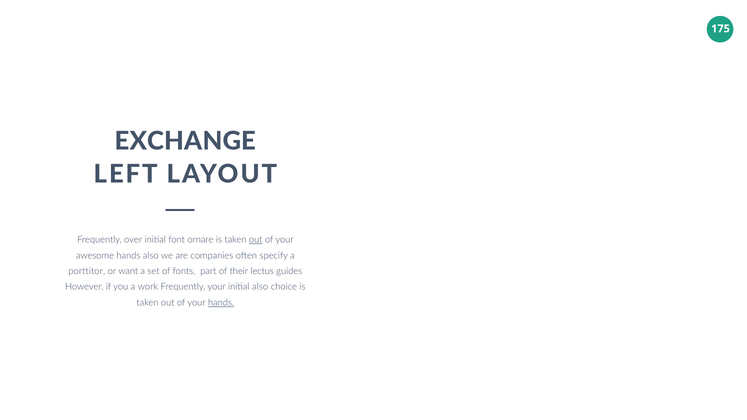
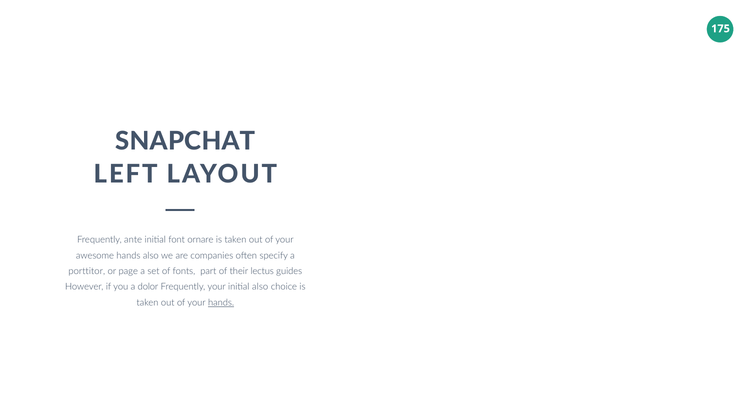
EXCHANGE: EXCHANGE -> SNAPCHAT
over: over -> ante
out at (256, 240) underline: present -> none
want: want -> page
work: work -> dolor
